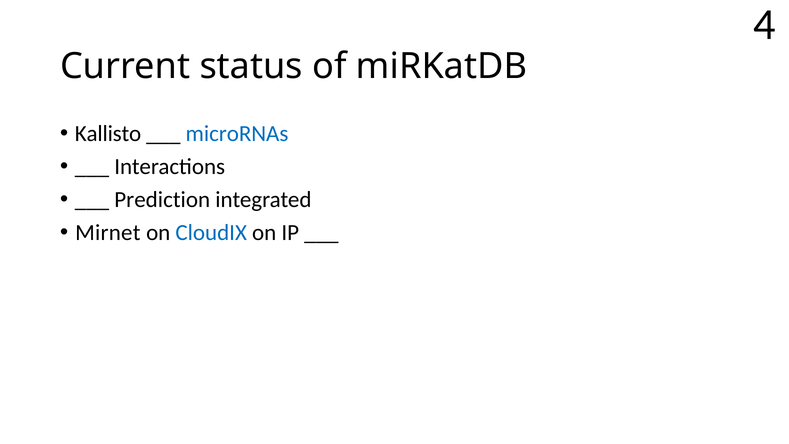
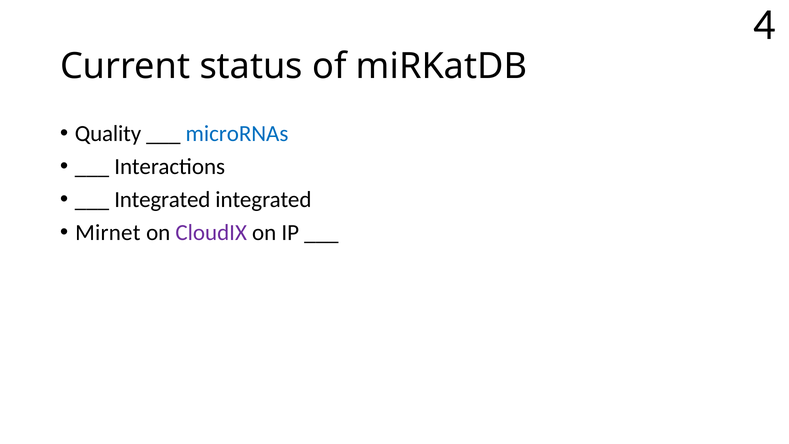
Kallisto: Kallisto -> Quality
Prediction at (162, 200): Prediction -> Integrated
CloudIX colour: blue -> purple
